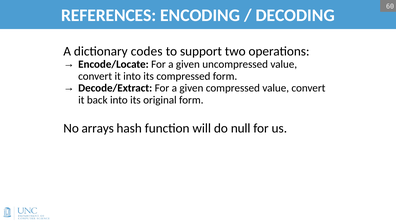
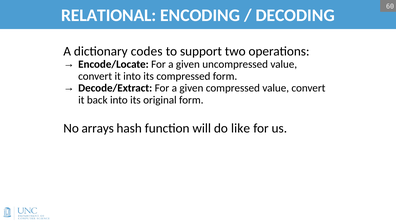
REFERENCES: REFERENCES -> RELATIONAL
null: null -> like
